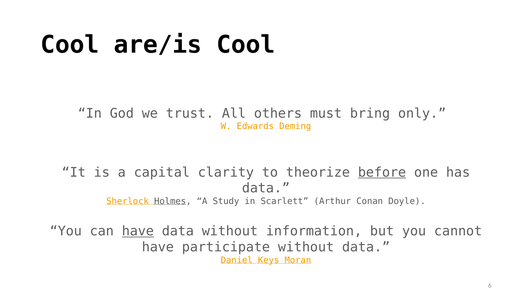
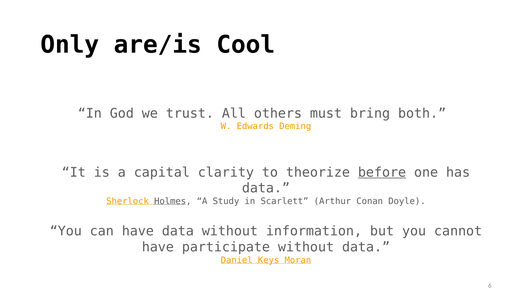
Cool at (70, 45): Cool -> Only
only: only -> both
have at (138, 231) underline: present -> none
